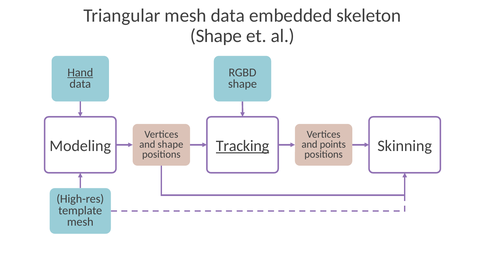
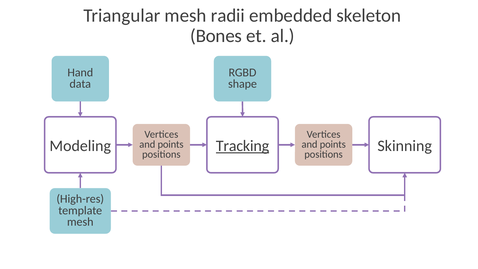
mesh data: data -> radii
Shape at (216, 36): Shape -> Bones
Hand underline: present -> none
shape at (170, 144): shape -> points
